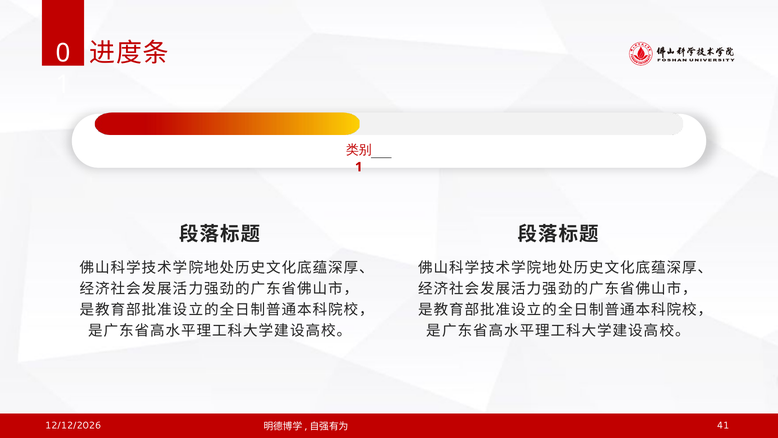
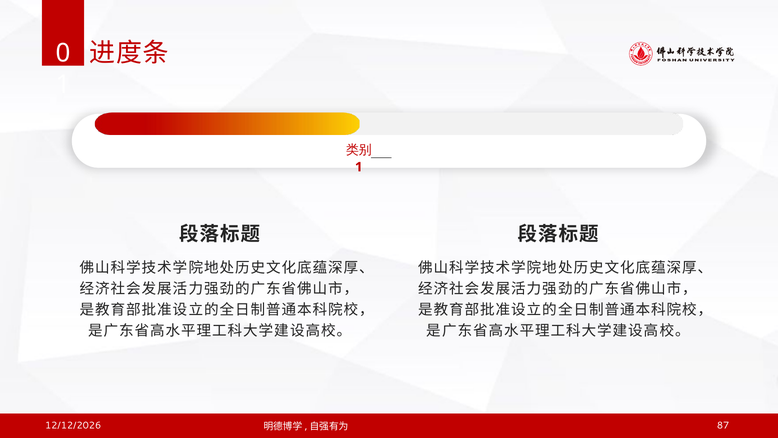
41: 41 -> 87
